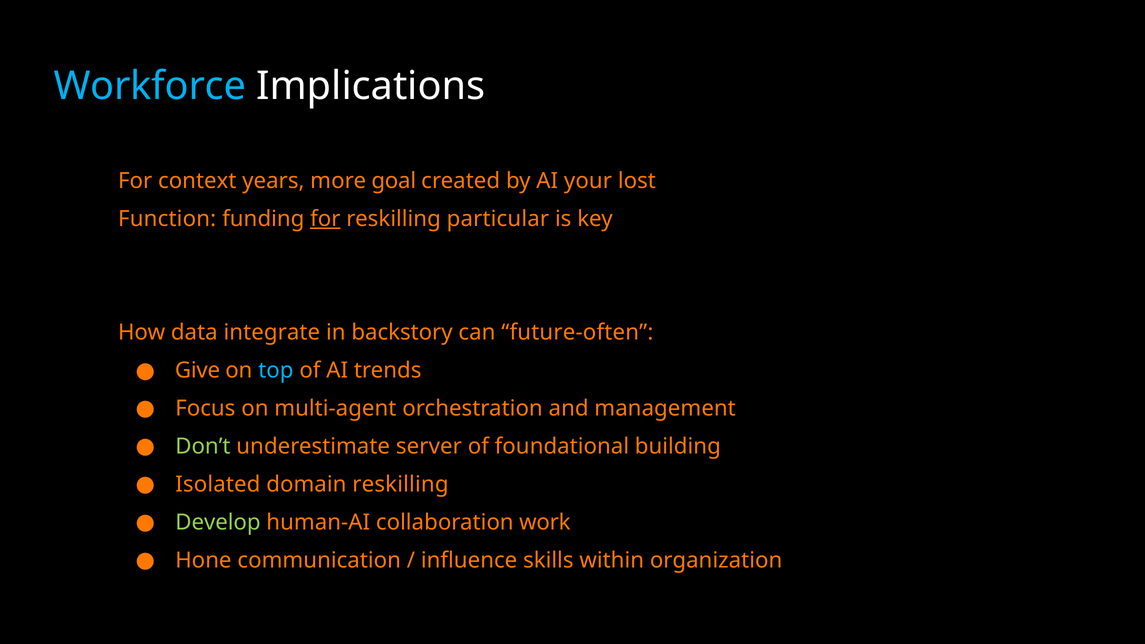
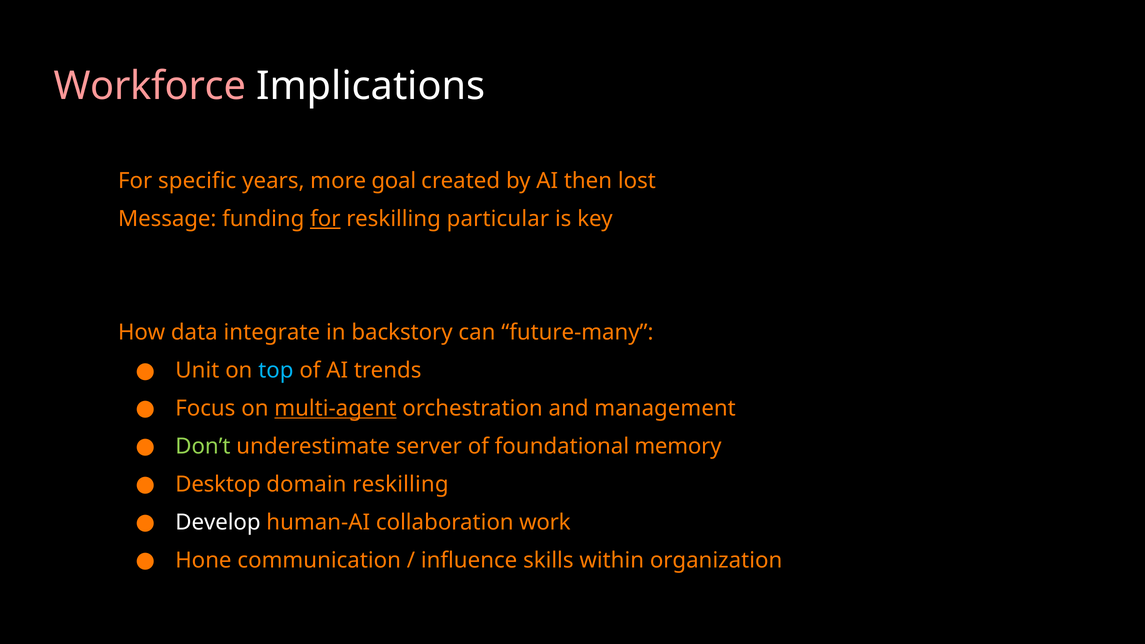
Workforce colour: light blue -> pink
context: context -> specific
your: your -> then
Function: Function -> Message
future-often: future-often -> future-many
Give: Give -> Unit
multi-agent underline: none -> present
building: building -> memory
Isolated: Isolated -> Desktop
Develop colour: light green -> white
